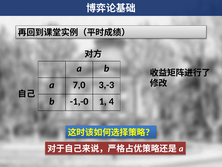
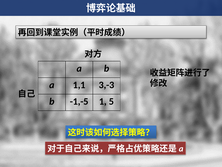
7,0: 7,0 -> 1,1
-1,-0: -1,-0 -> -1,-5
4: 4 -> 5
